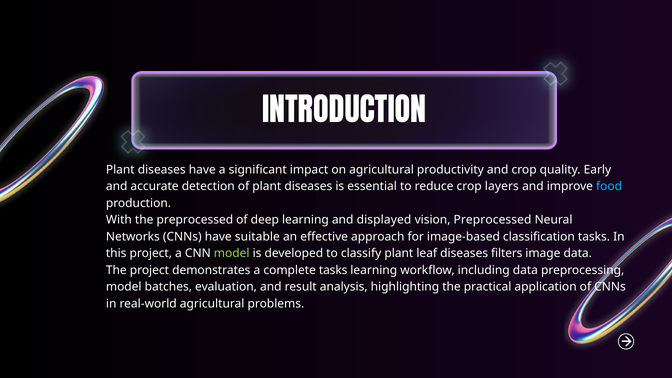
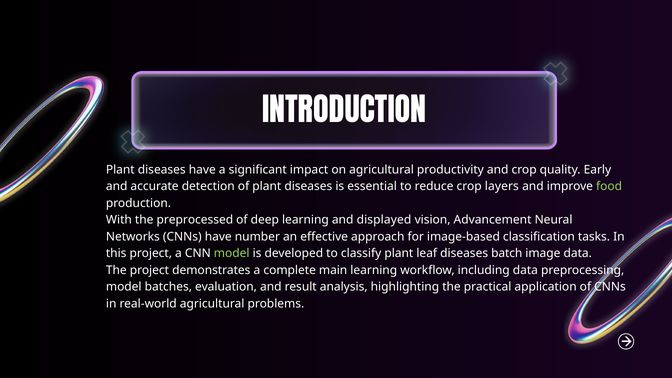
food colour: light blue -> light green
vision Preprocessed: Preprocessed -> Advancement
suitable: suitable -> number
filters: filters -> batch
complete tasks: tasks -> main
